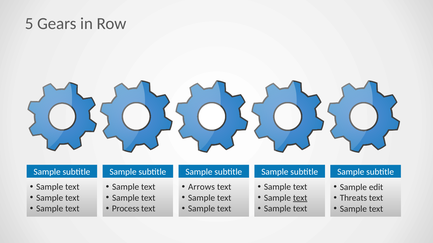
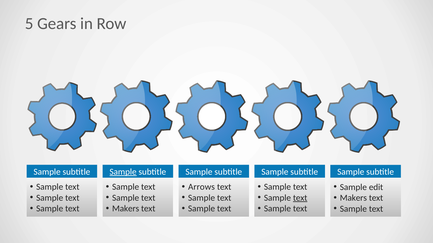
Sample at (123, 172) underline: none -> present
Threats at (353, 198): Threats -> Makers
Process at (126, 209): Process -> Makers
